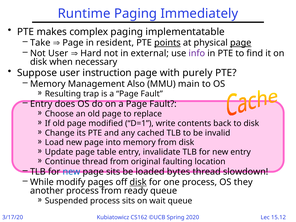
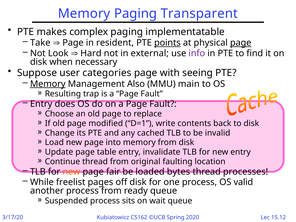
Runtime at (84, 13): Runtime -> Memory
Immediately: Immediately -> Transparent
Not User: User -> Look
instruction: instruction -> categories
purely: purely -> seeing
Memory at (48, 84) underline: none -> present
new at (71, 172) colour: blue -> orange
page sits: sits -> fair
slowdown: slowdown -> processes
modify: modify -> freelist
disk at (138, 182) underline: present -> none
they: they -> valid
